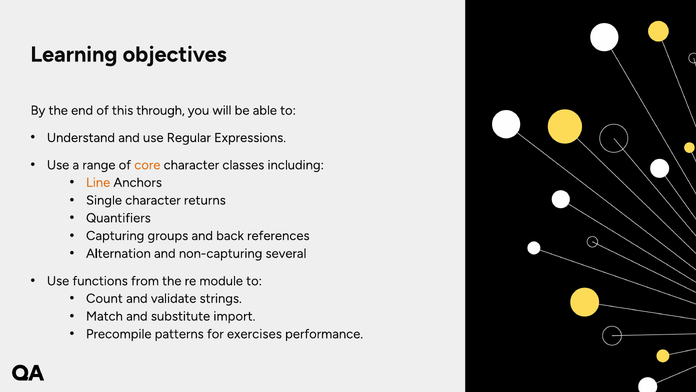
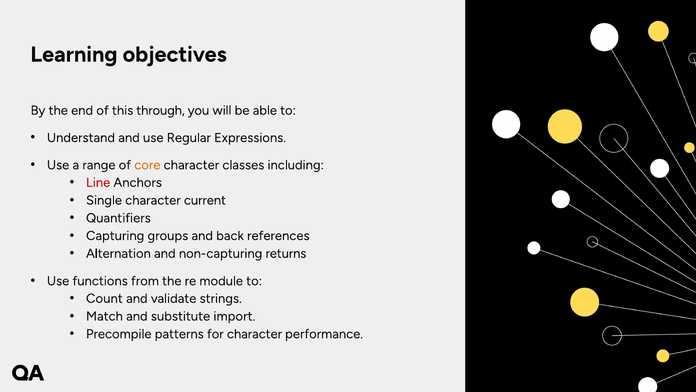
Line colour: orange -> red
returns: returns -> current
several: several -> returns
for exercises: exercises -> character
